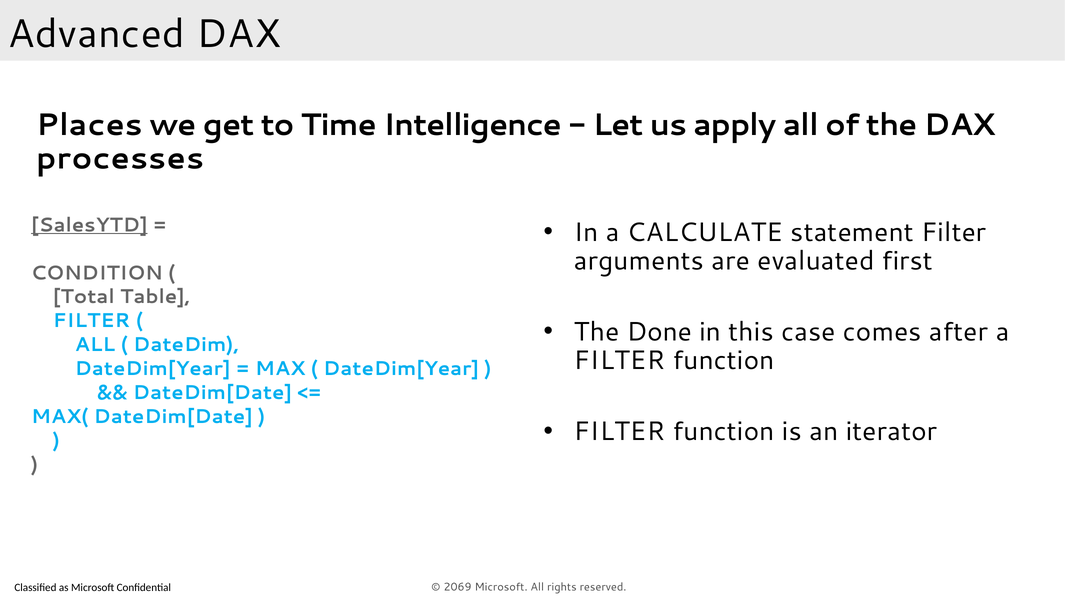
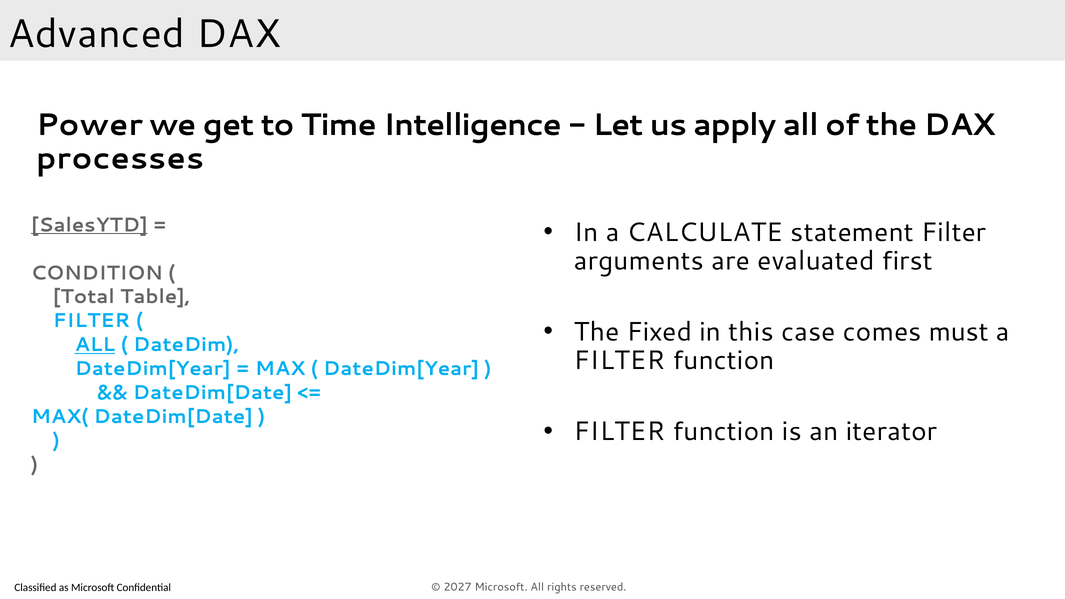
Places: Places -> Power
Done: Done -> Fixed
after: after -> must
ALL at (95, 345) underline: none -> present
2069: 2069 -> 2027
